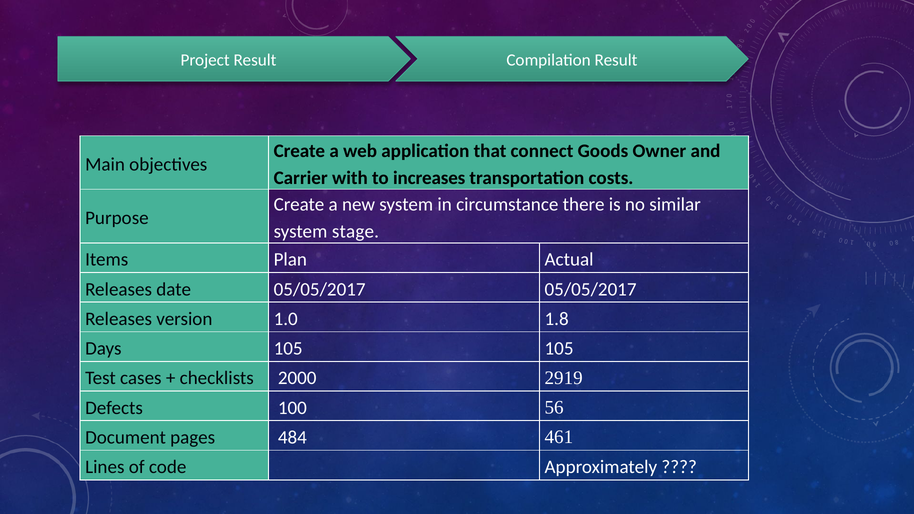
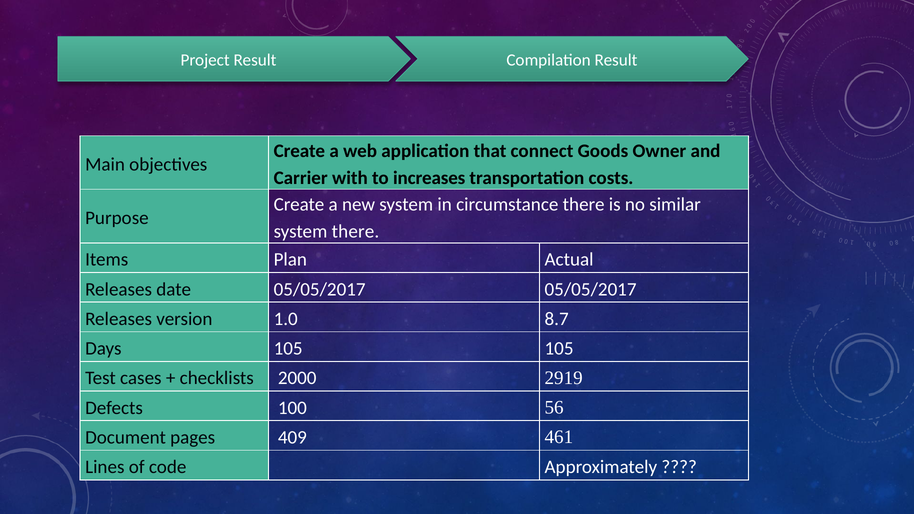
system stage: stage -> there
1.8: 1.8 -> 8.7
484: 484 -> 409
